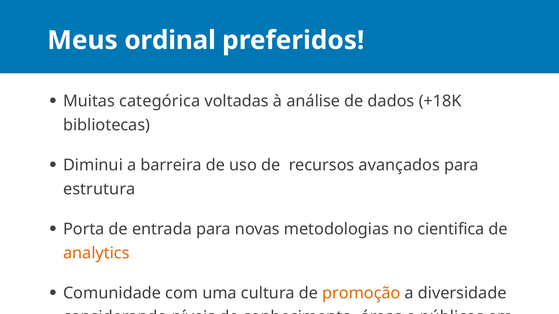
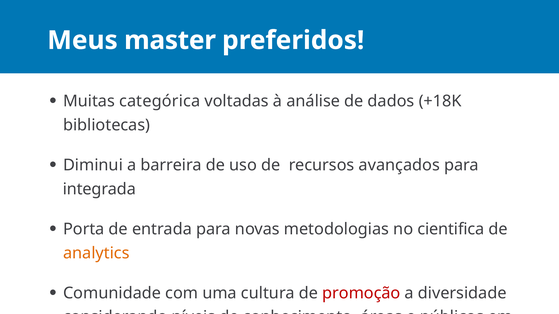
ordinal: ordinal -> master
estrutura: estrutura -> integrada
promoção colour: orange -> red
